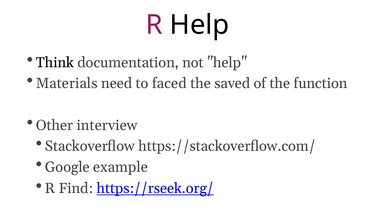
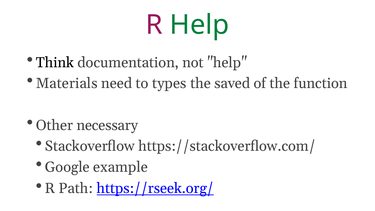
Help at (200, 25) colour: black -> green
faced: faced -> types
interview: interview -> necessary
Find: Find -> Path
